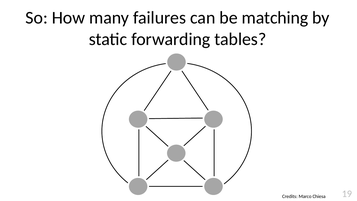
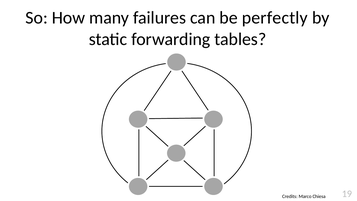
matching: matching -> perfectly
